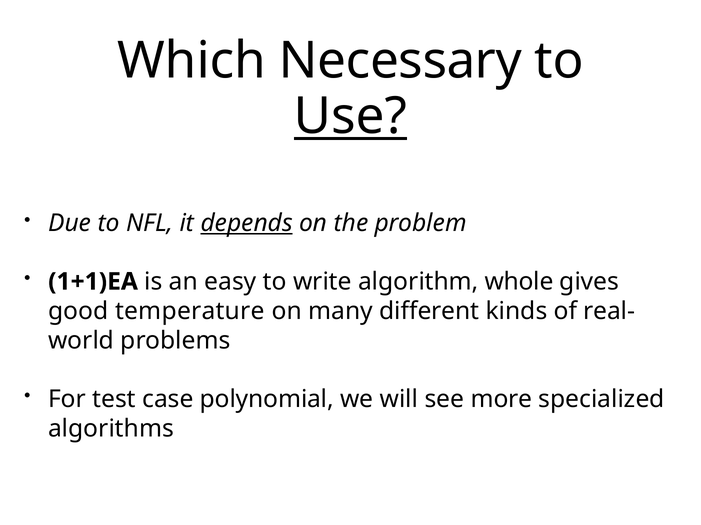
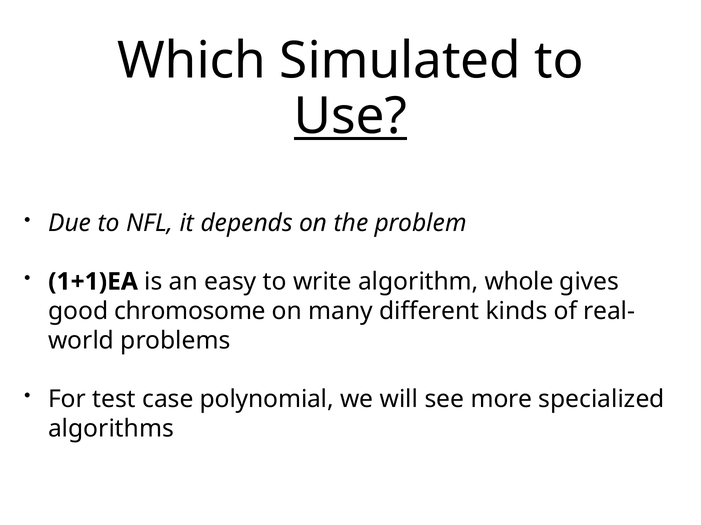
Necessary: Necessary -> Simulated
depends underline: present -> none
temperature: temperature -> chromosome
